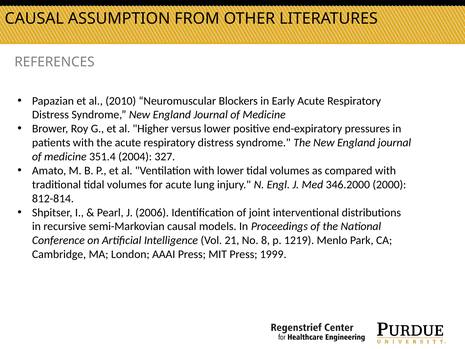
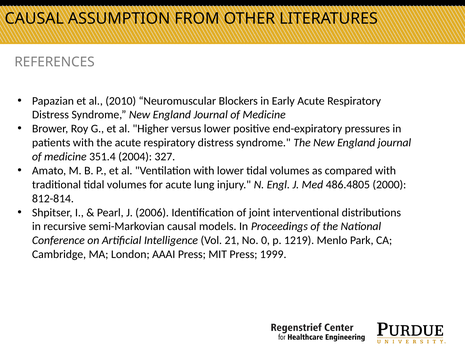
346.2000: 346.2000 -> 486.4805
8: 8 -> 0
